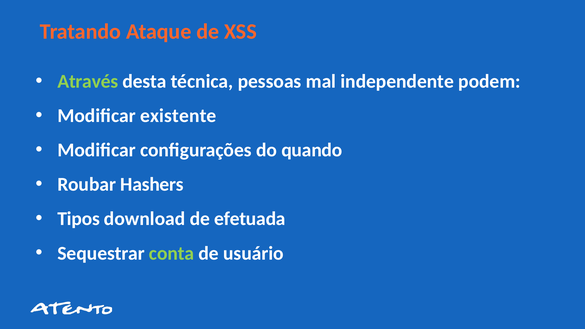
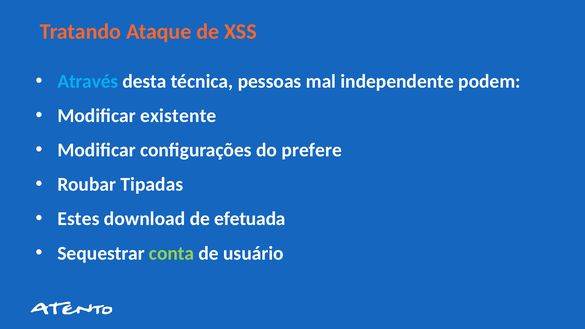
Através colour: light green -> light blue
quando: quando -> prefere
Hashers: Hashers -> Tipadas
Tipos: Tipos -> Estes
